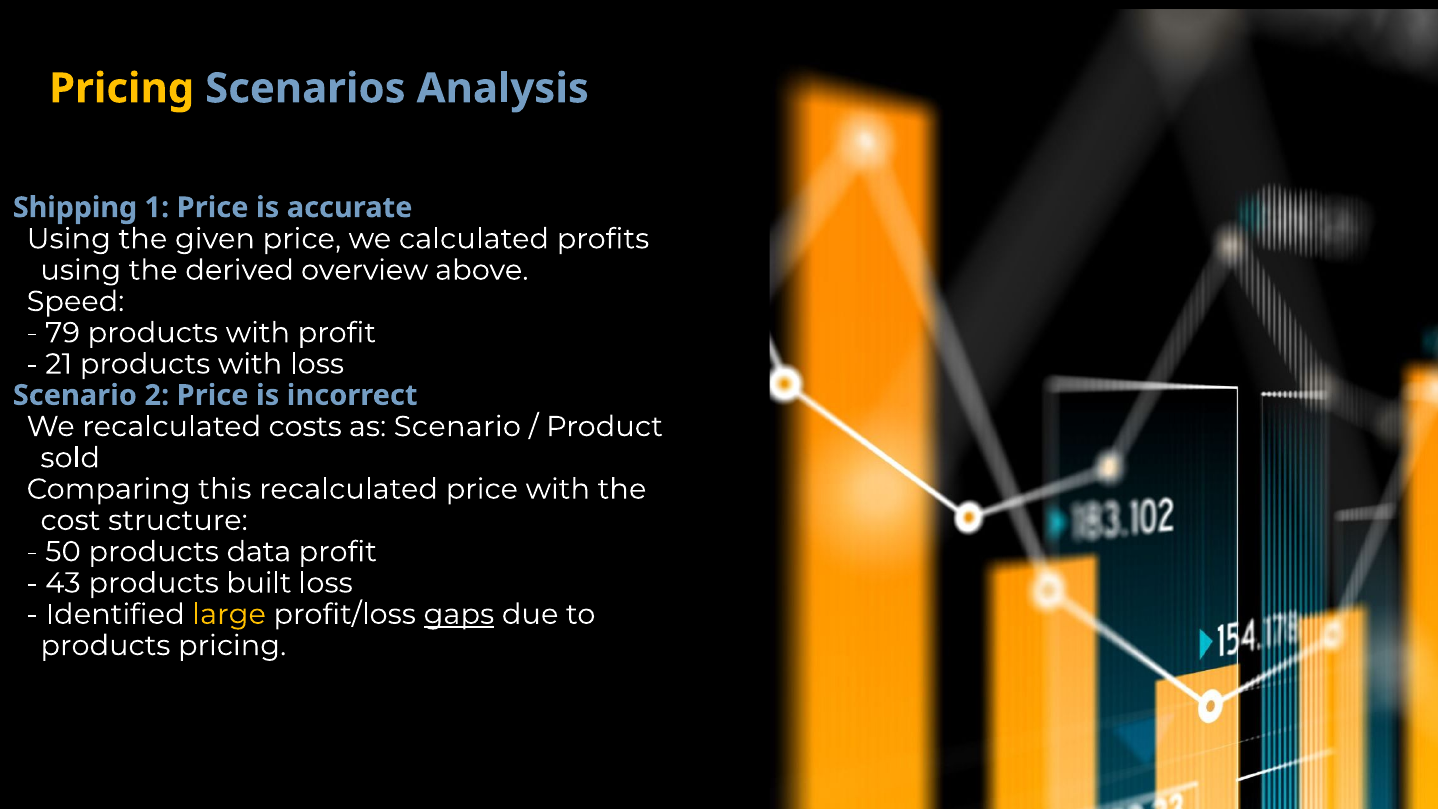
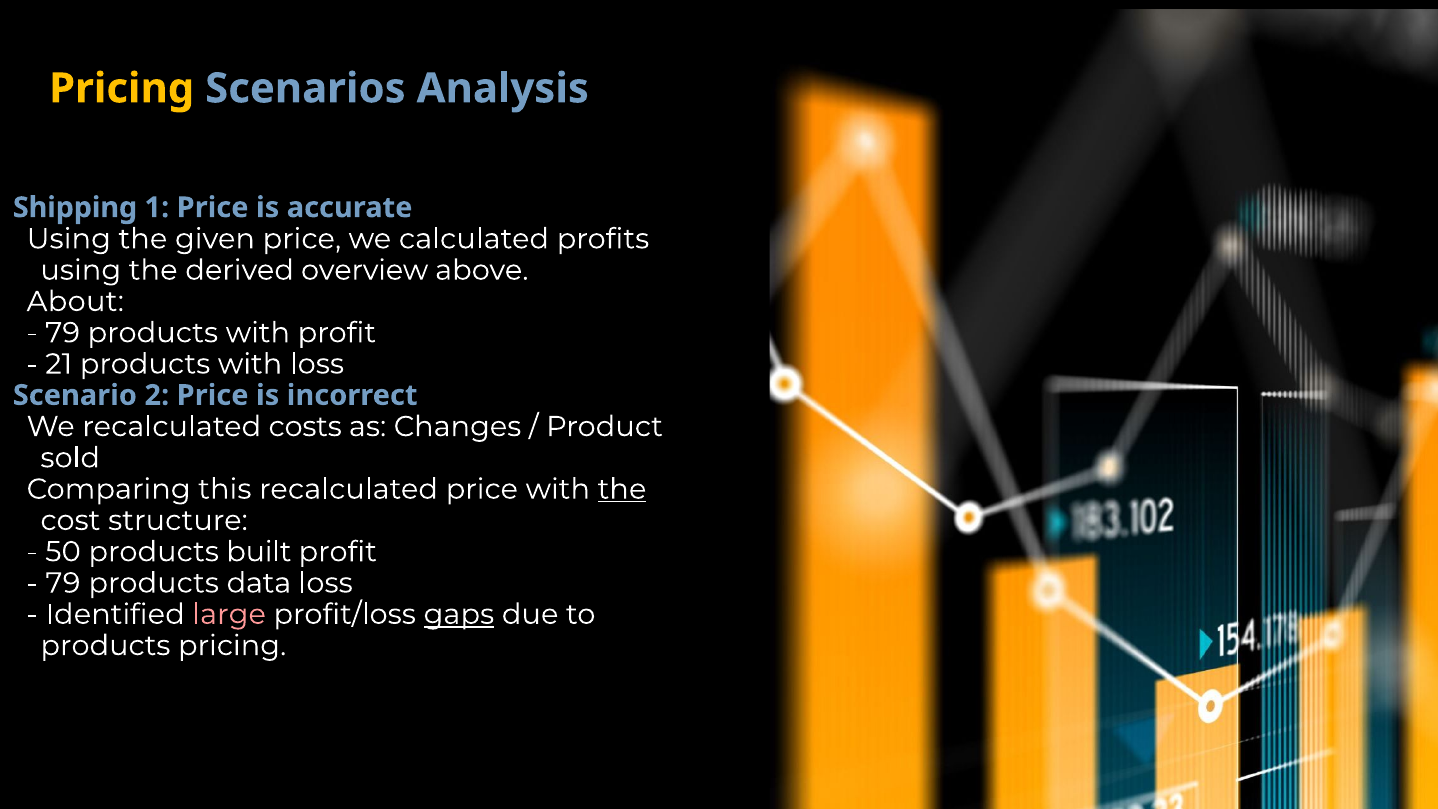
Speed: Speed -> About
as Scenario: Scenario -> Changes
the at (622, 489) underline: none -> present
data: data -> built
43 at (63, 583): 43 -> 79
built: built -> data
large colour: yellow -> pink
